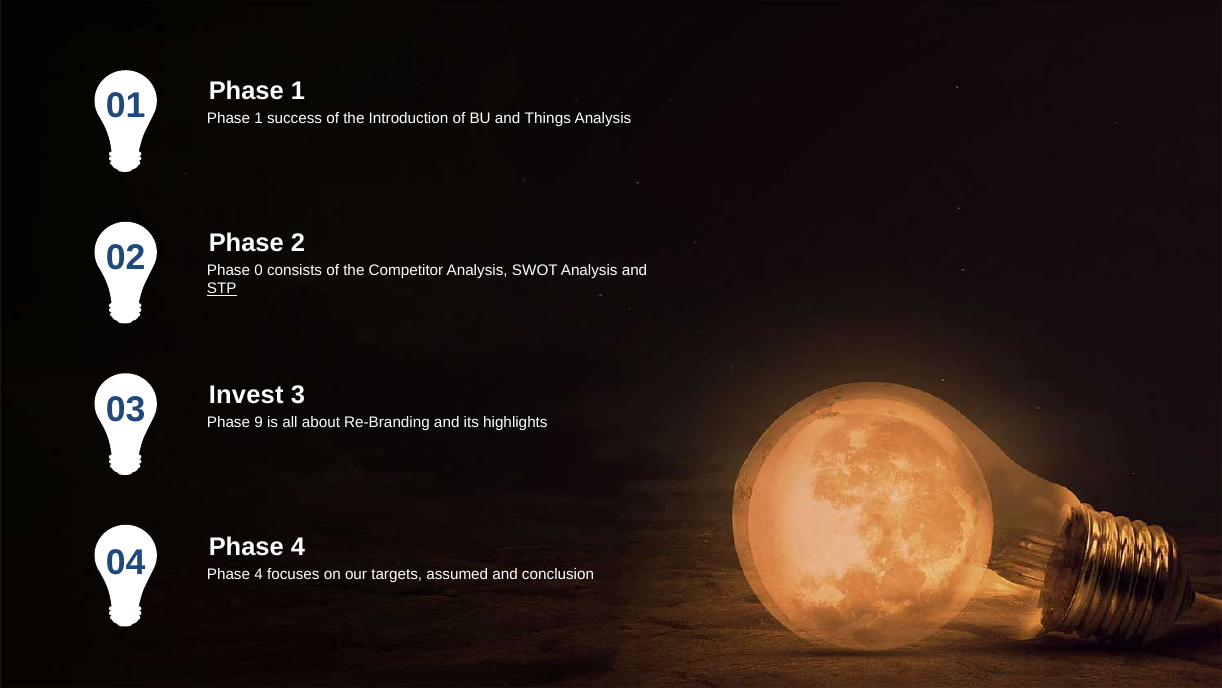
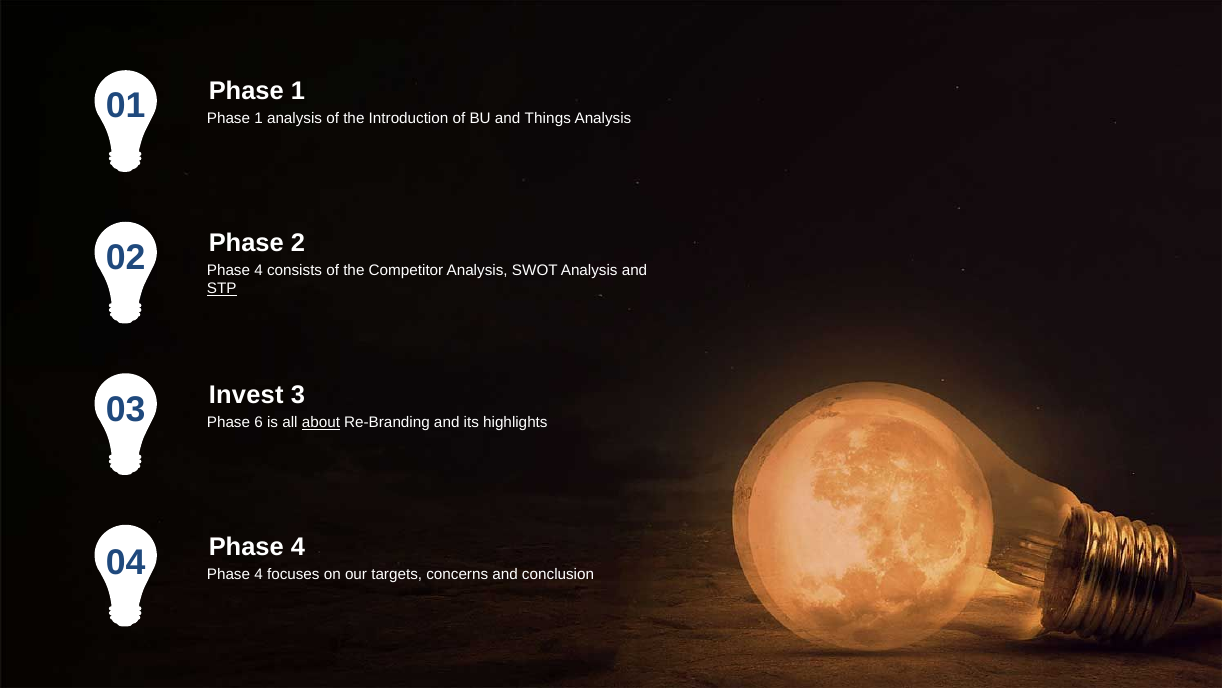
1 success: success -> analysis
02 Phase 0: 0 -> 4
9: 9 -> 6
about underline: none -> present
assumed: assumed -> concerns
